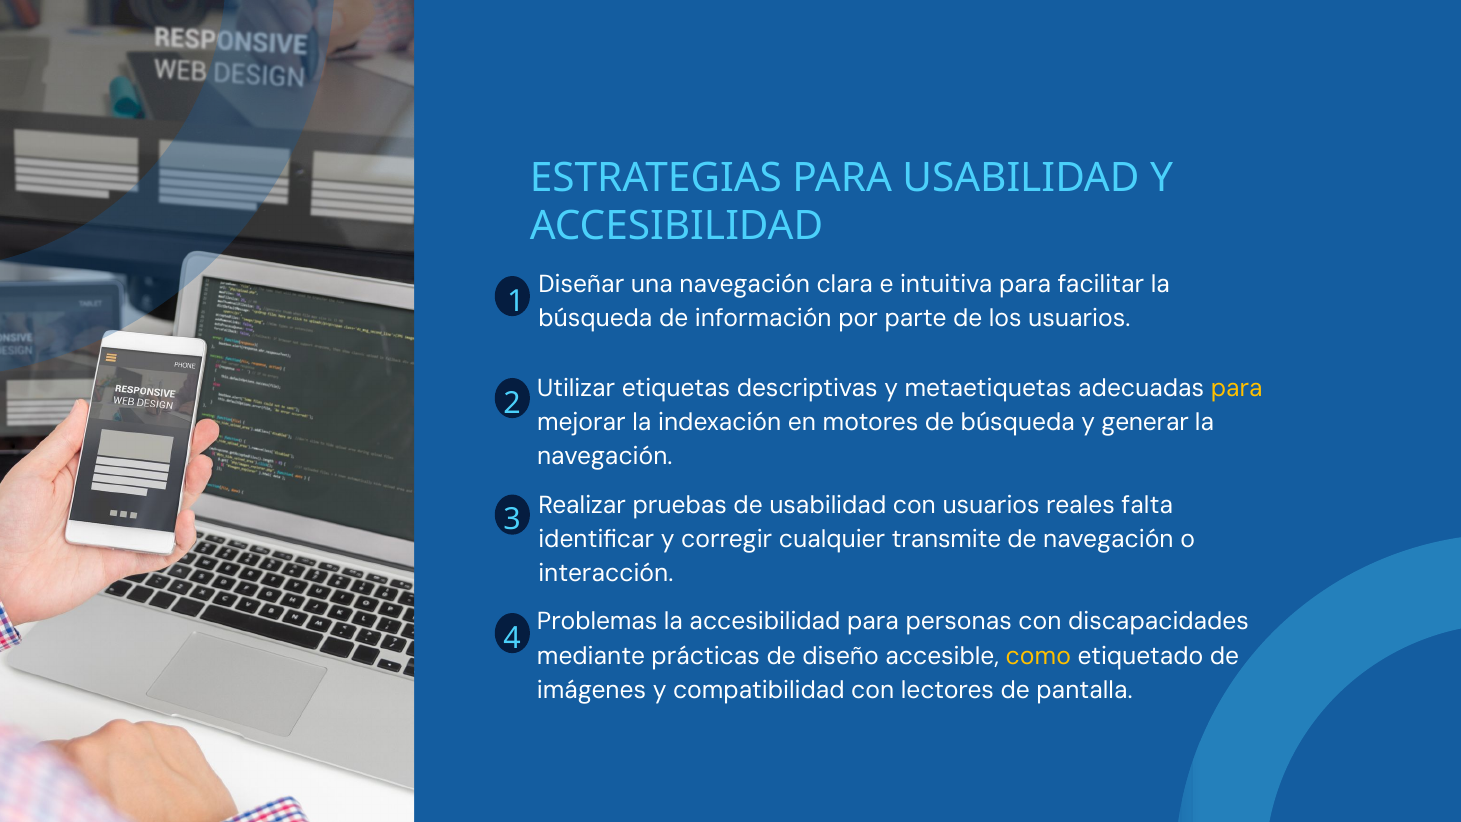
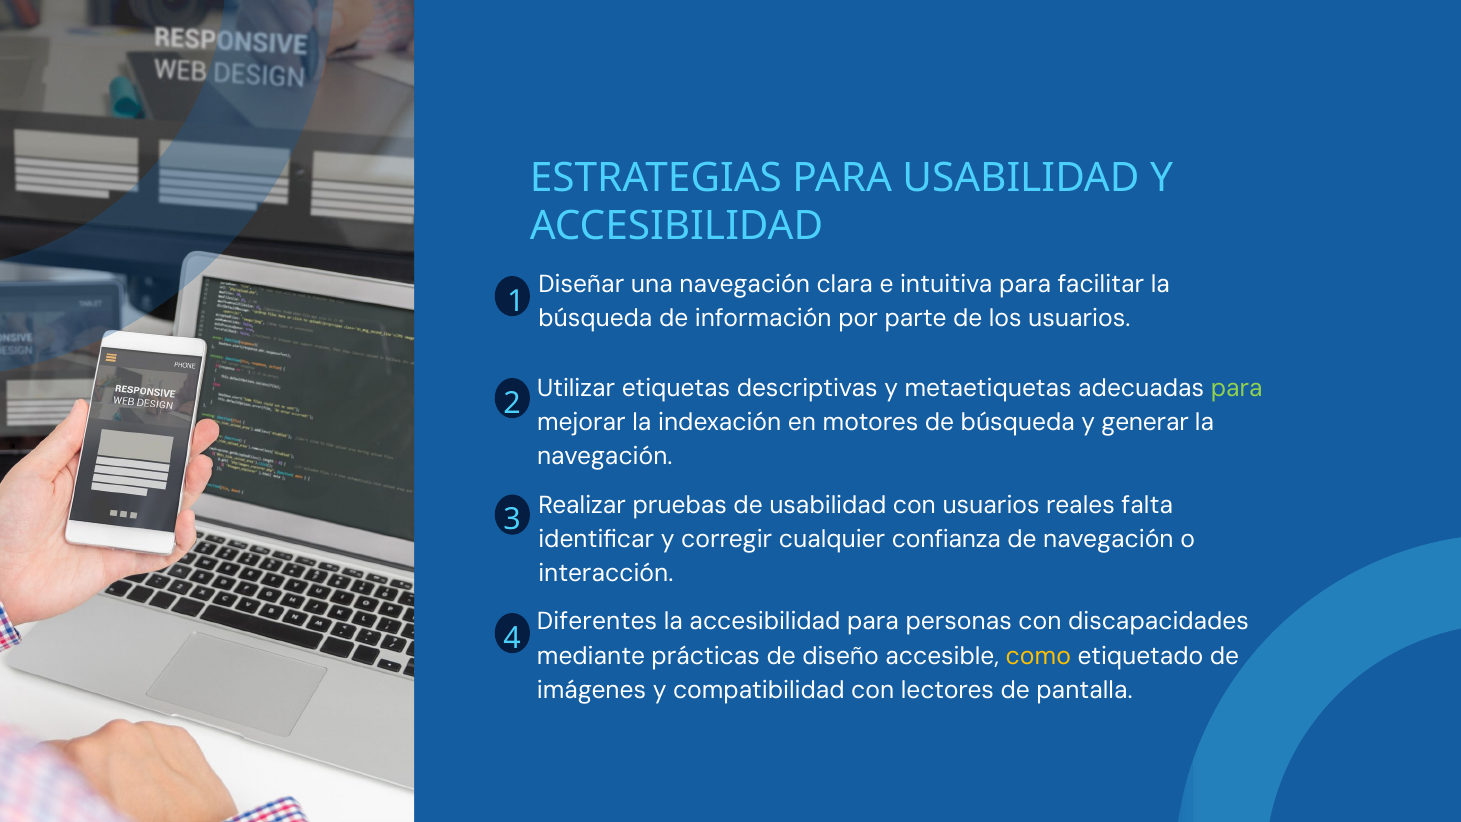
para at (1237, 389) colour: yellow -> light green
transmite: transmite -> confianza
Problemas: Problemas -> Diferentes
